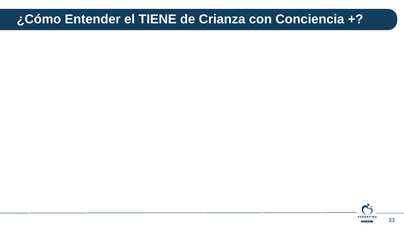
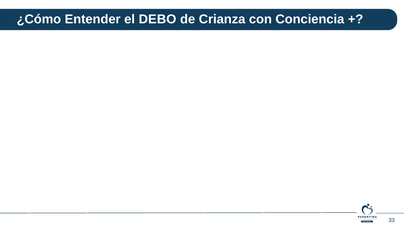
TIENE: TIENE -> DEBO
